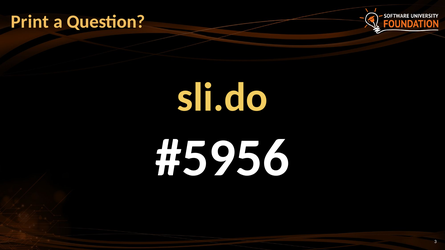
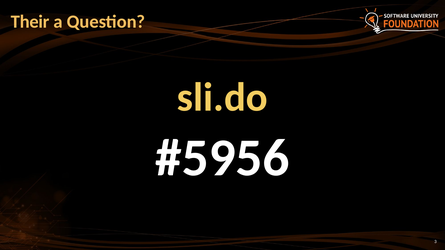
Print: Print -> Their
